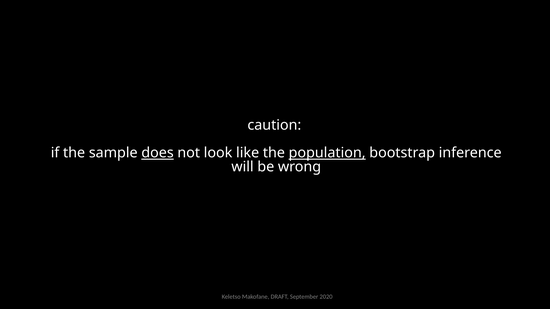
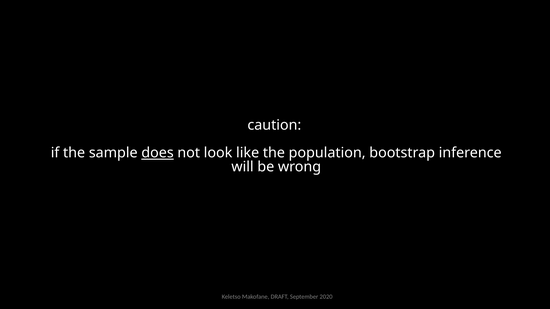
population underline: present -> none
